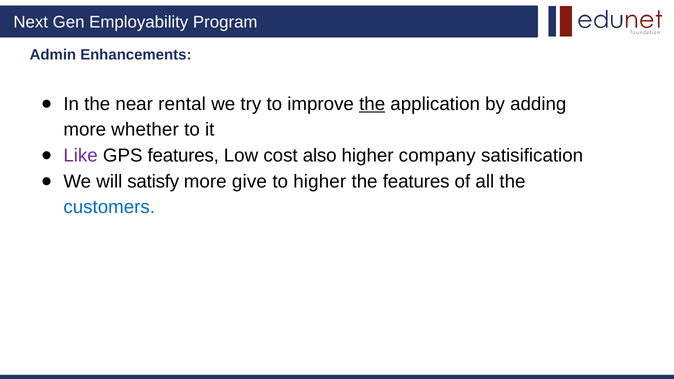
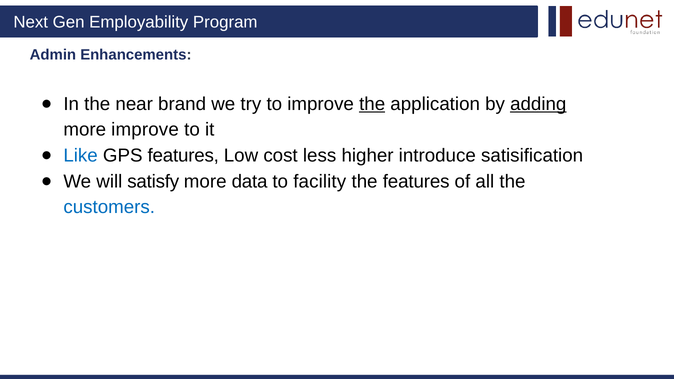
rental: rental -> brand
adding underline: none -> present
more whether: whether -> improve
Like colour: purple -> blue
also: also -> less
company: company -> introduce
give: give -> data
to higher: higher -> facility
